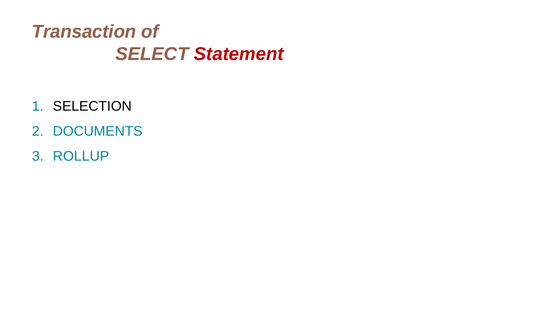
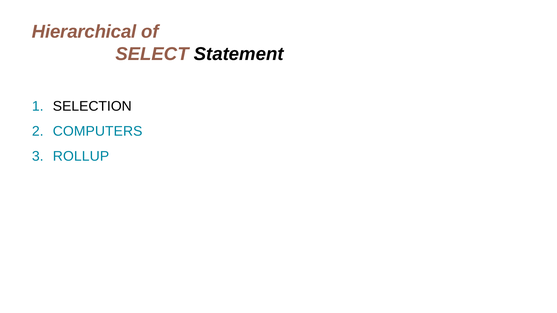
Transaction: Transaction -> Hierarchical
Statement colour: red -> black
DOCUMENTS: DOCUMENTS -> COMPUTERS
